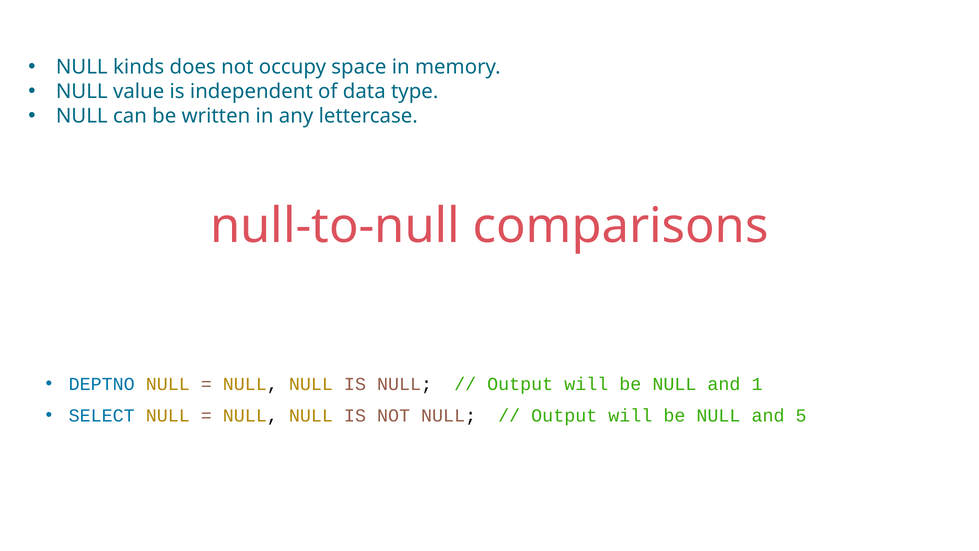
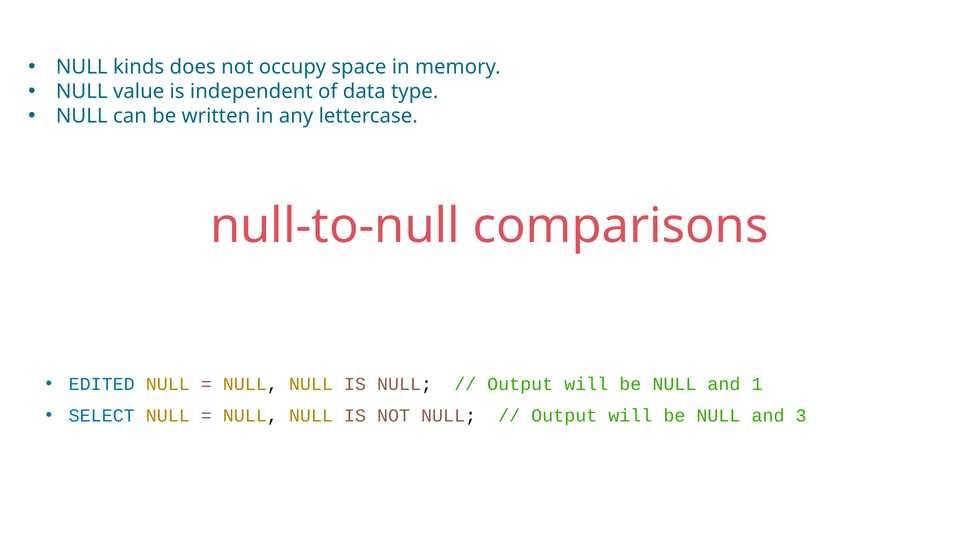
DEPTNO: DEPTNO -> EDITED
5: 5 -> 3
